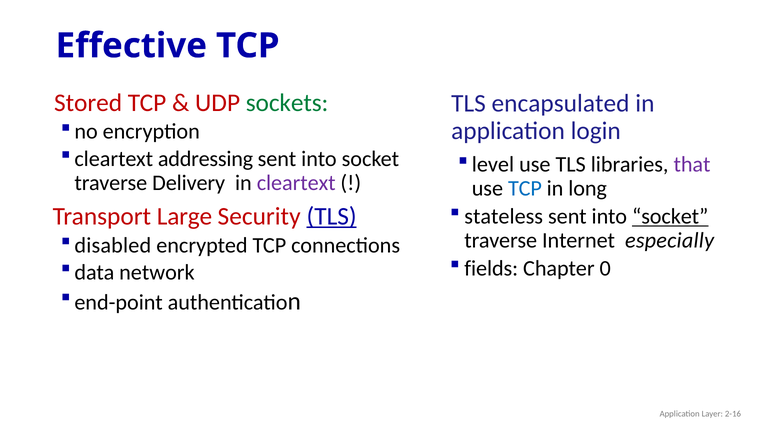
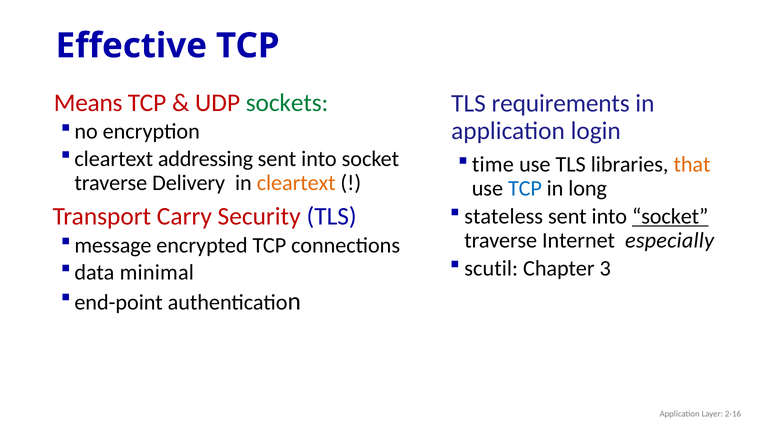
Stored: Stored -> Means
encapsulated: encapsulated -> requirements
level: level -> time
that colour: purple -> orange
cleartext at (296, 183) colour: purple -> orange
Large: Large -> Carry
TLS at (332, 216) underline: present -> none
disabled: disabled -> message
fields: fields -> scutil
0: 0 -> 3
network: network -> minimal
